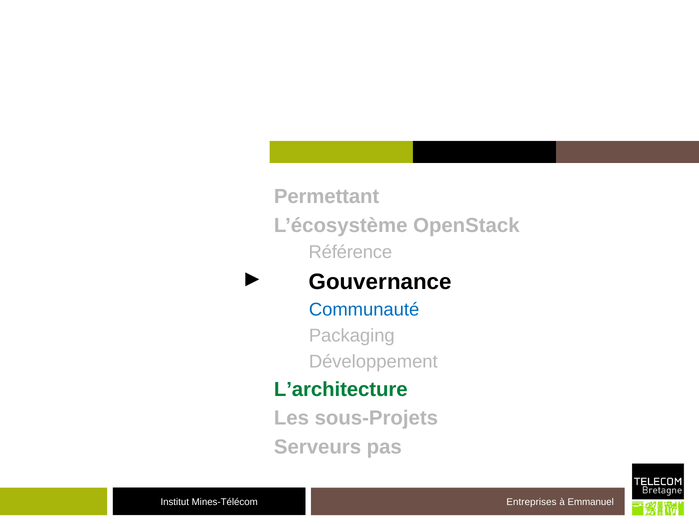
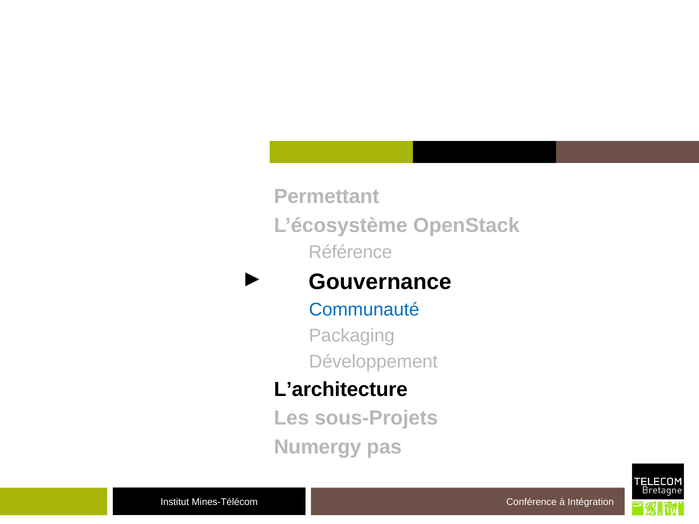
L’architecture colour: green -> black
Serveurs: Serveurs -> Numergy
Entreprises: Entreprises -> Conférence
Emmanuel: Emmanuel -> Intégration
